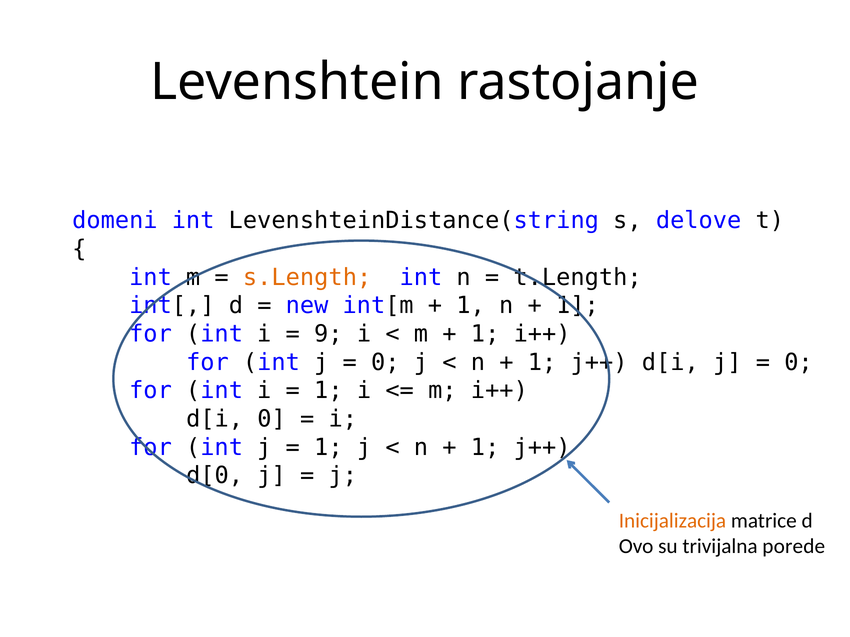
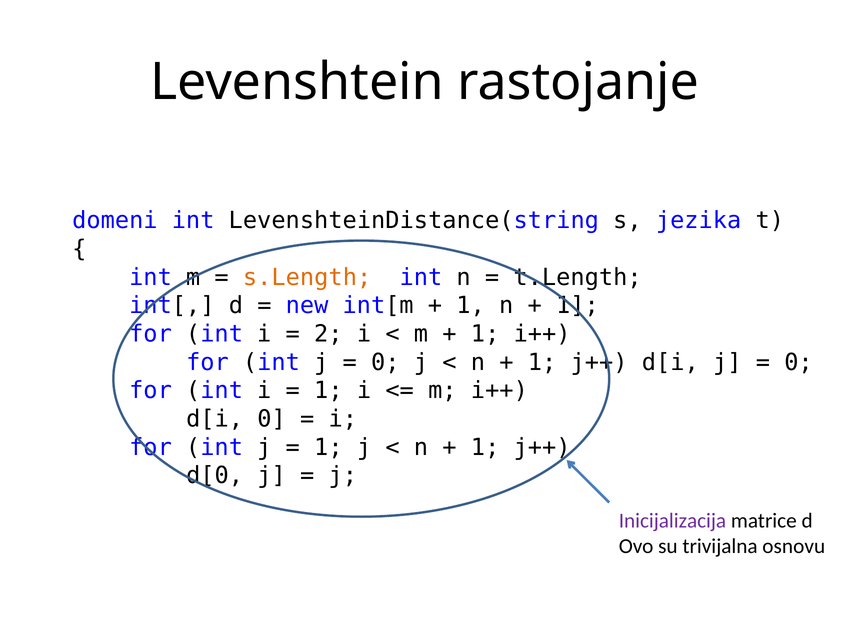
delove: delove -> jezika
9: 9 -> 2
Inicijalizacija colour: orange -> purple
porede: porede -> osnovu
